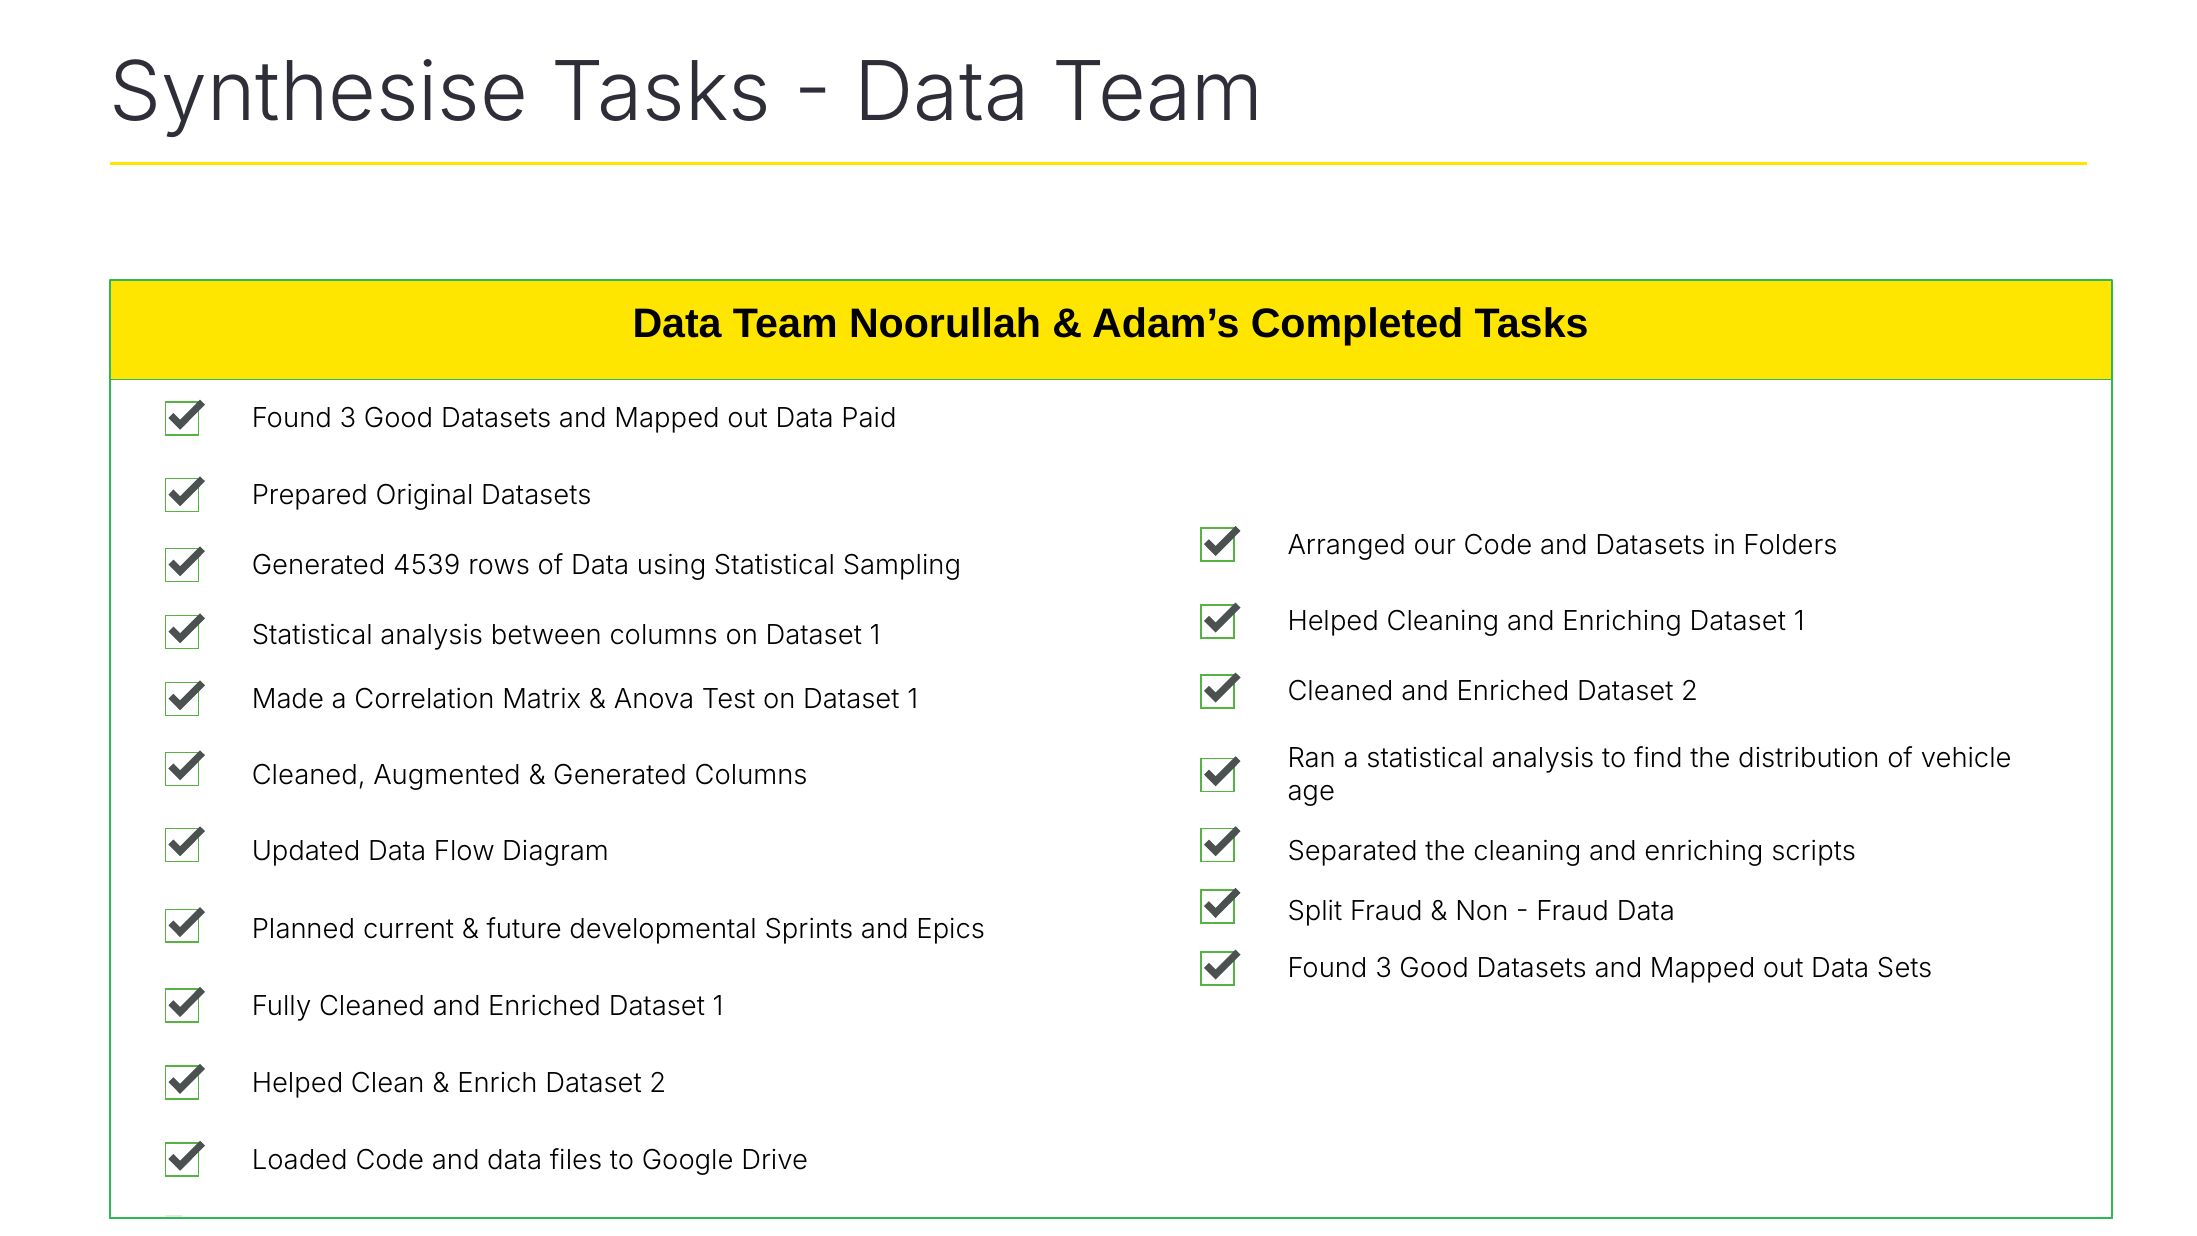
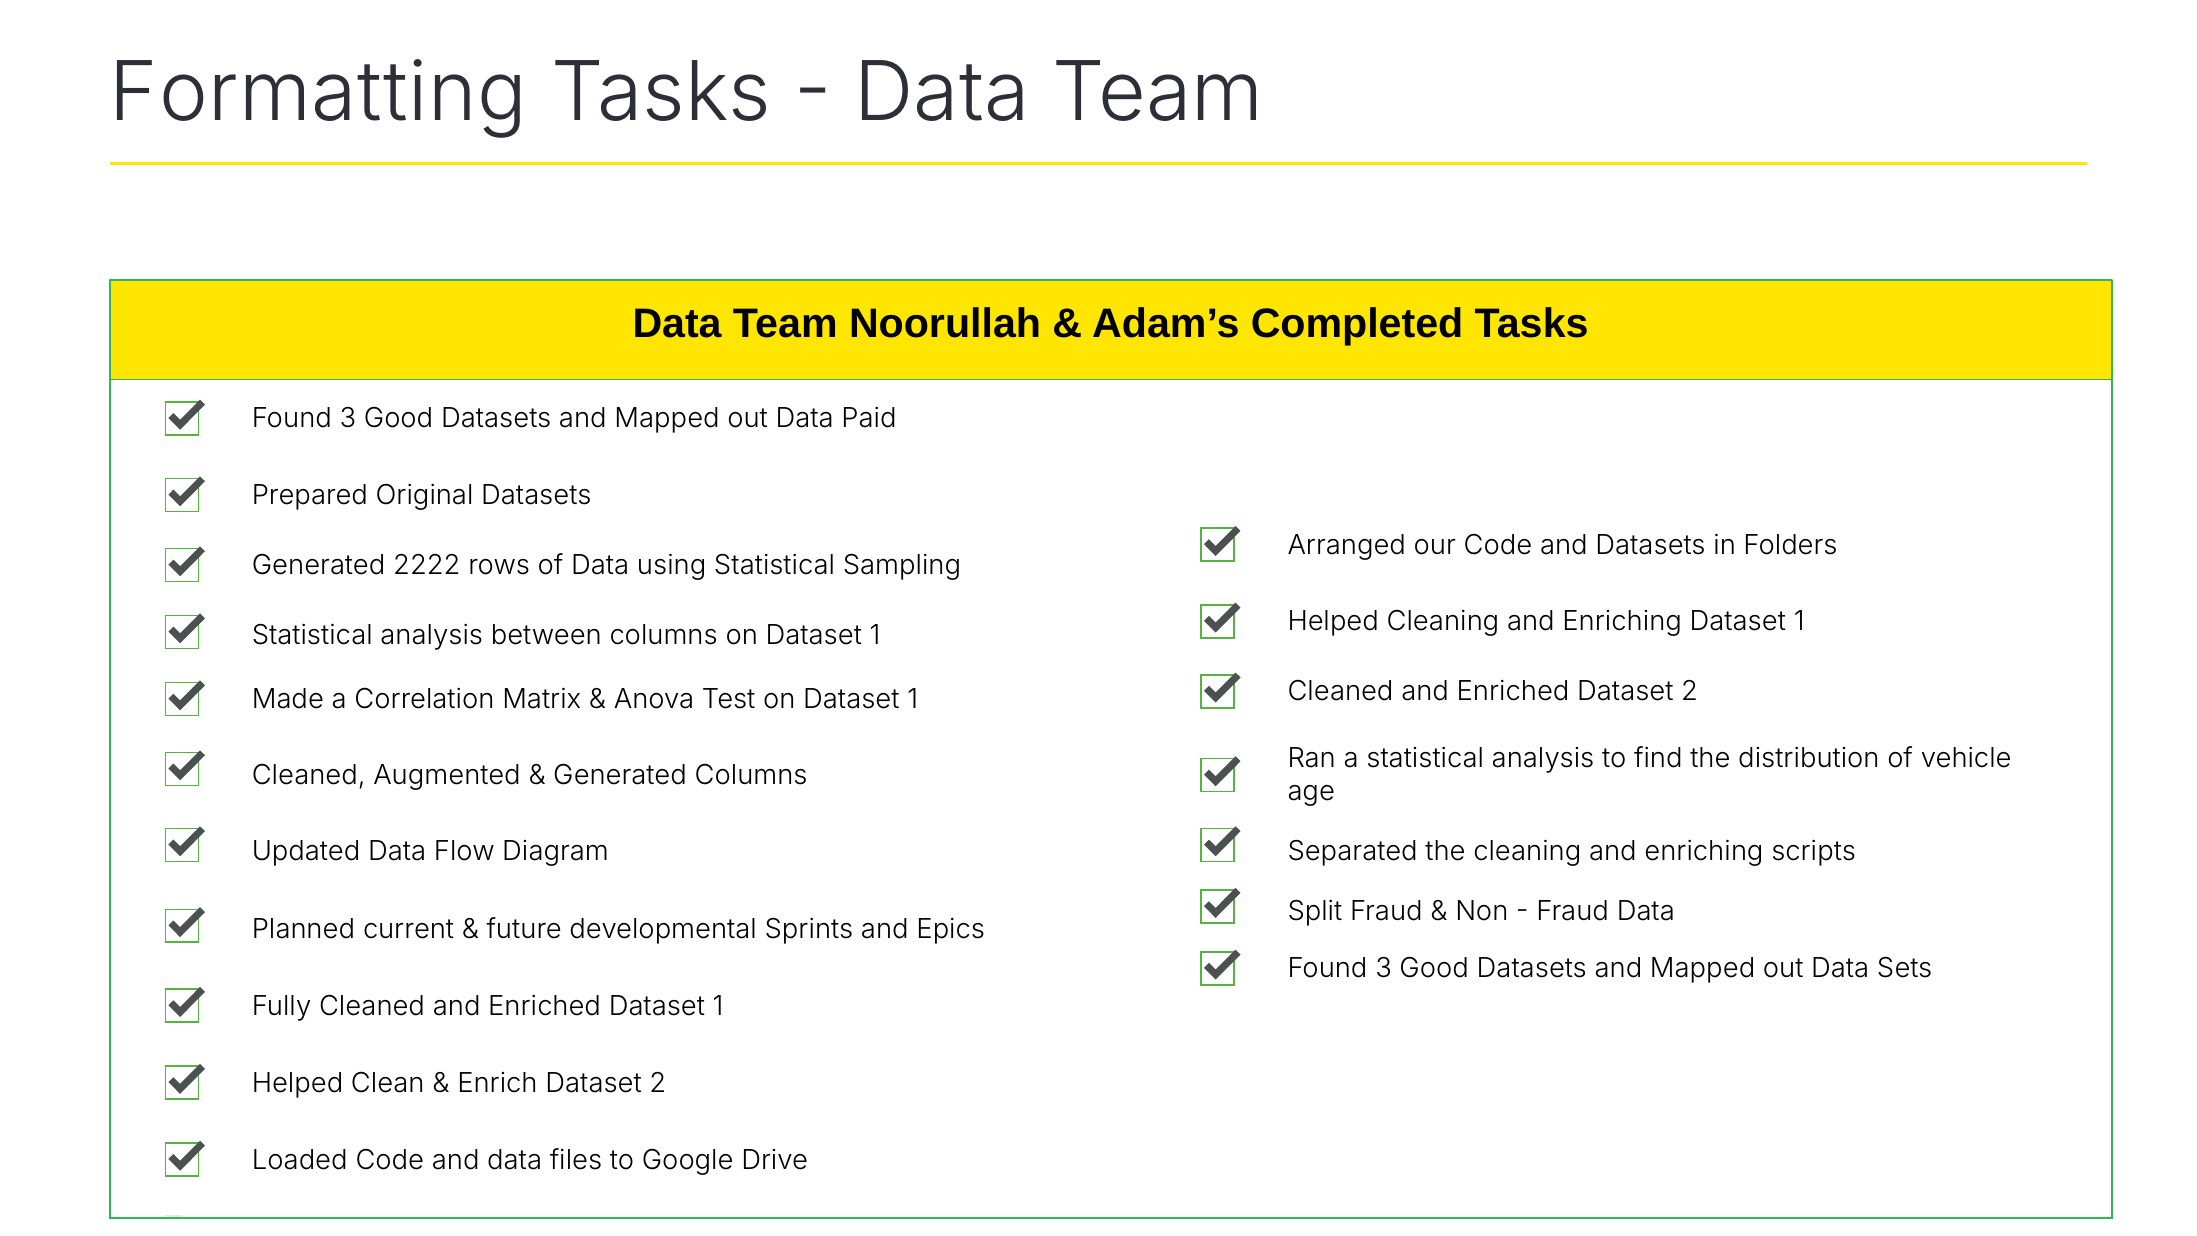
Synthesise: Synthesise -> Formatting
4539: 4539 -> 2222
